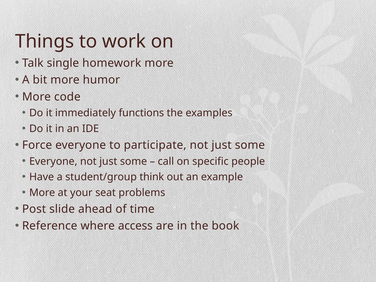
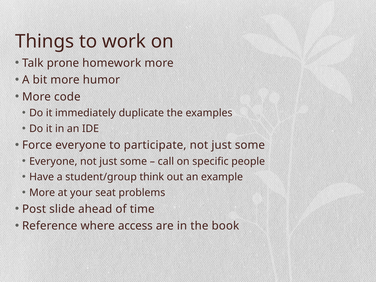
single: single -> prone
functions: functions -> duplicate
